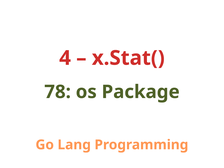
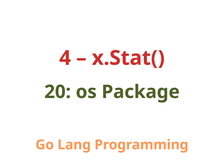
78: 78 -> 20
